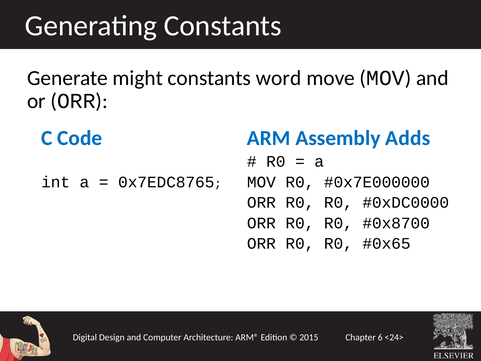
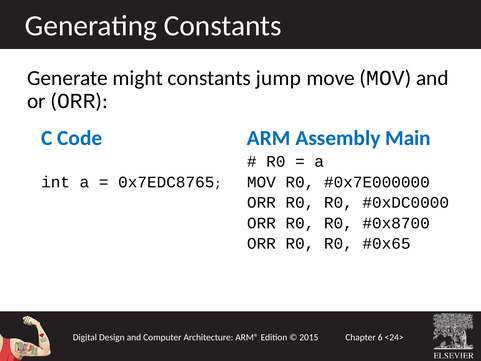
word: word -> jump
Adds: Adds -> Main
